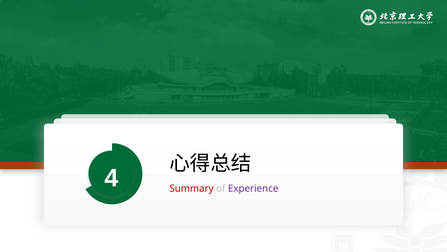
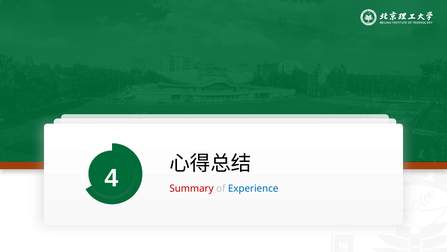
Experience colour: purple -> blue
